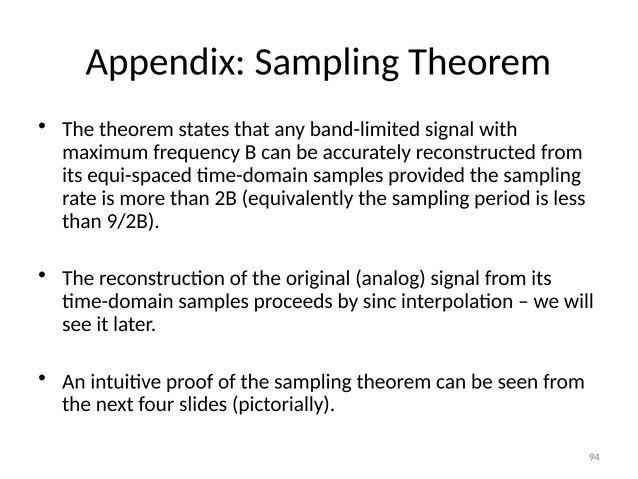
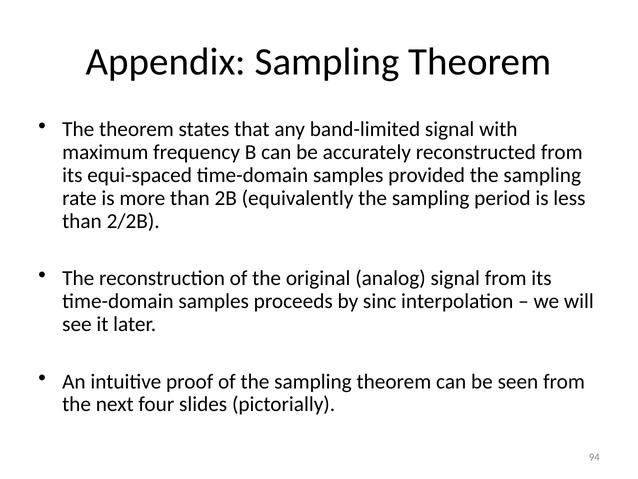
9/2B: 9/2B -> 2/2B
